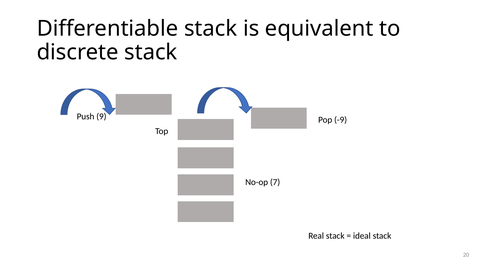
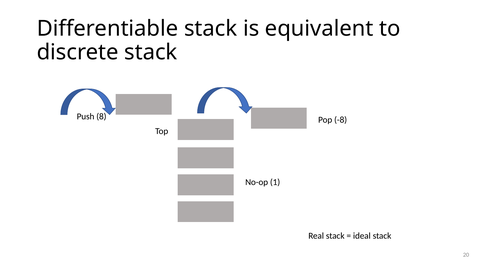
9: 9 -> 8
-9: -9 -> -8
7: 7 -> 1
